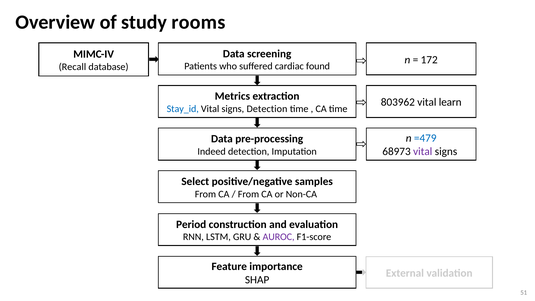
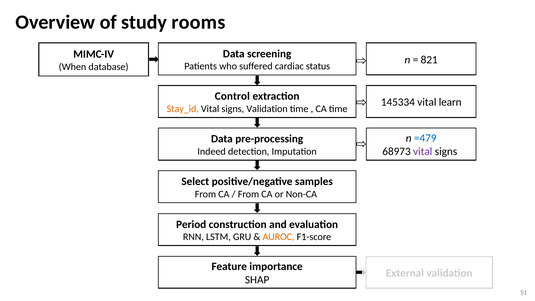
172: 172 -> 821
found: found -> status
Recall: Recall -> When
Metrics: Metrics -> Control
803962: 803962 -> 145334
Stay_id colour: blue -> orange
signs Detection: Detection -> Validation
AUROC colour: purple -> orange
